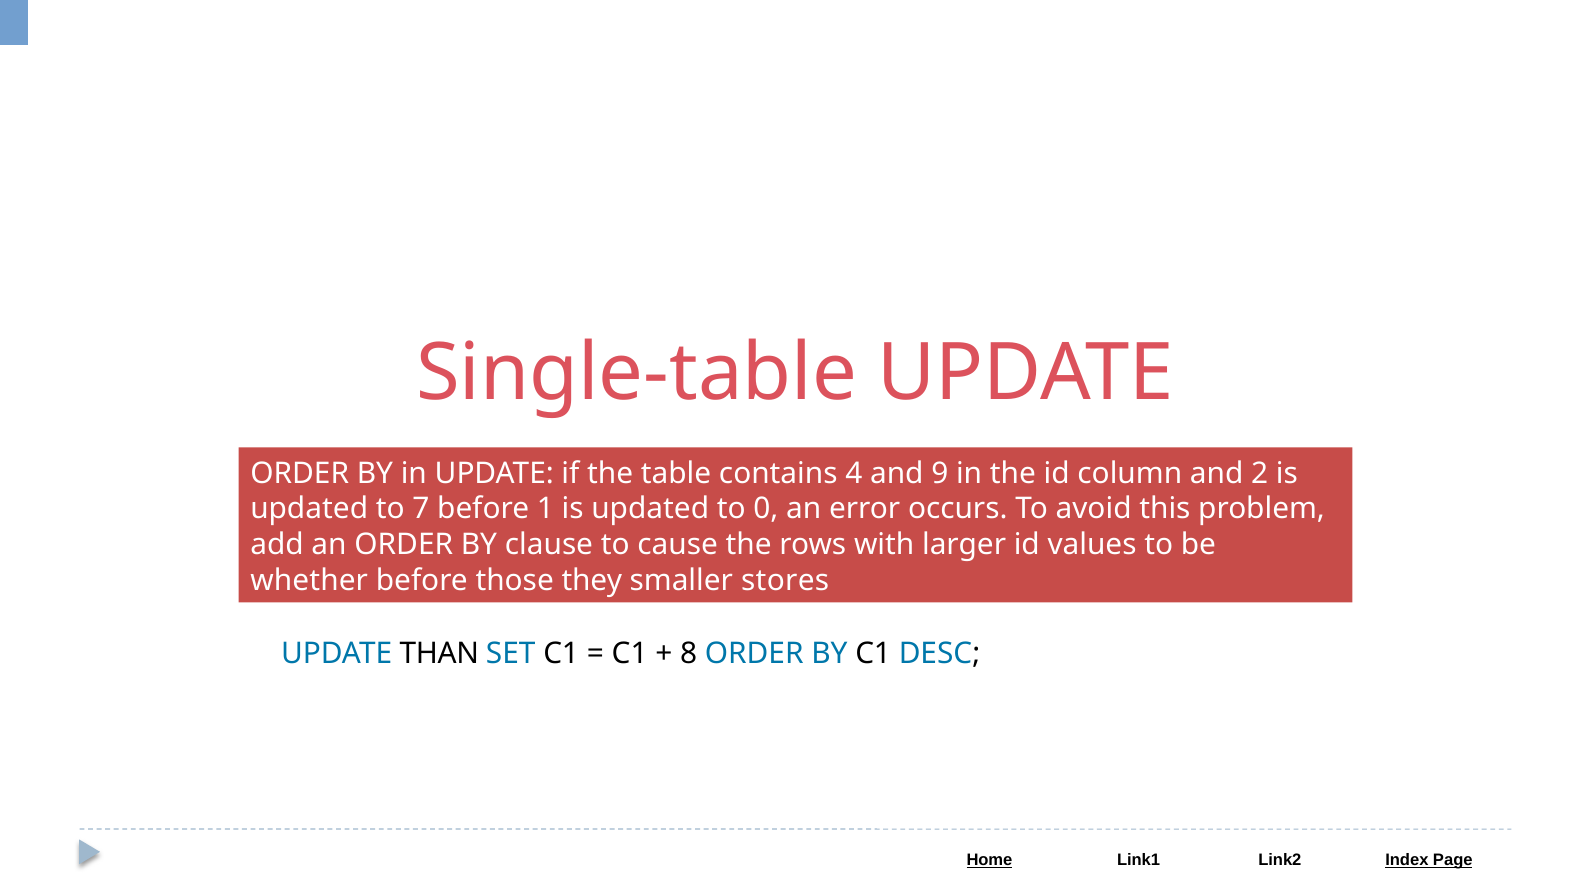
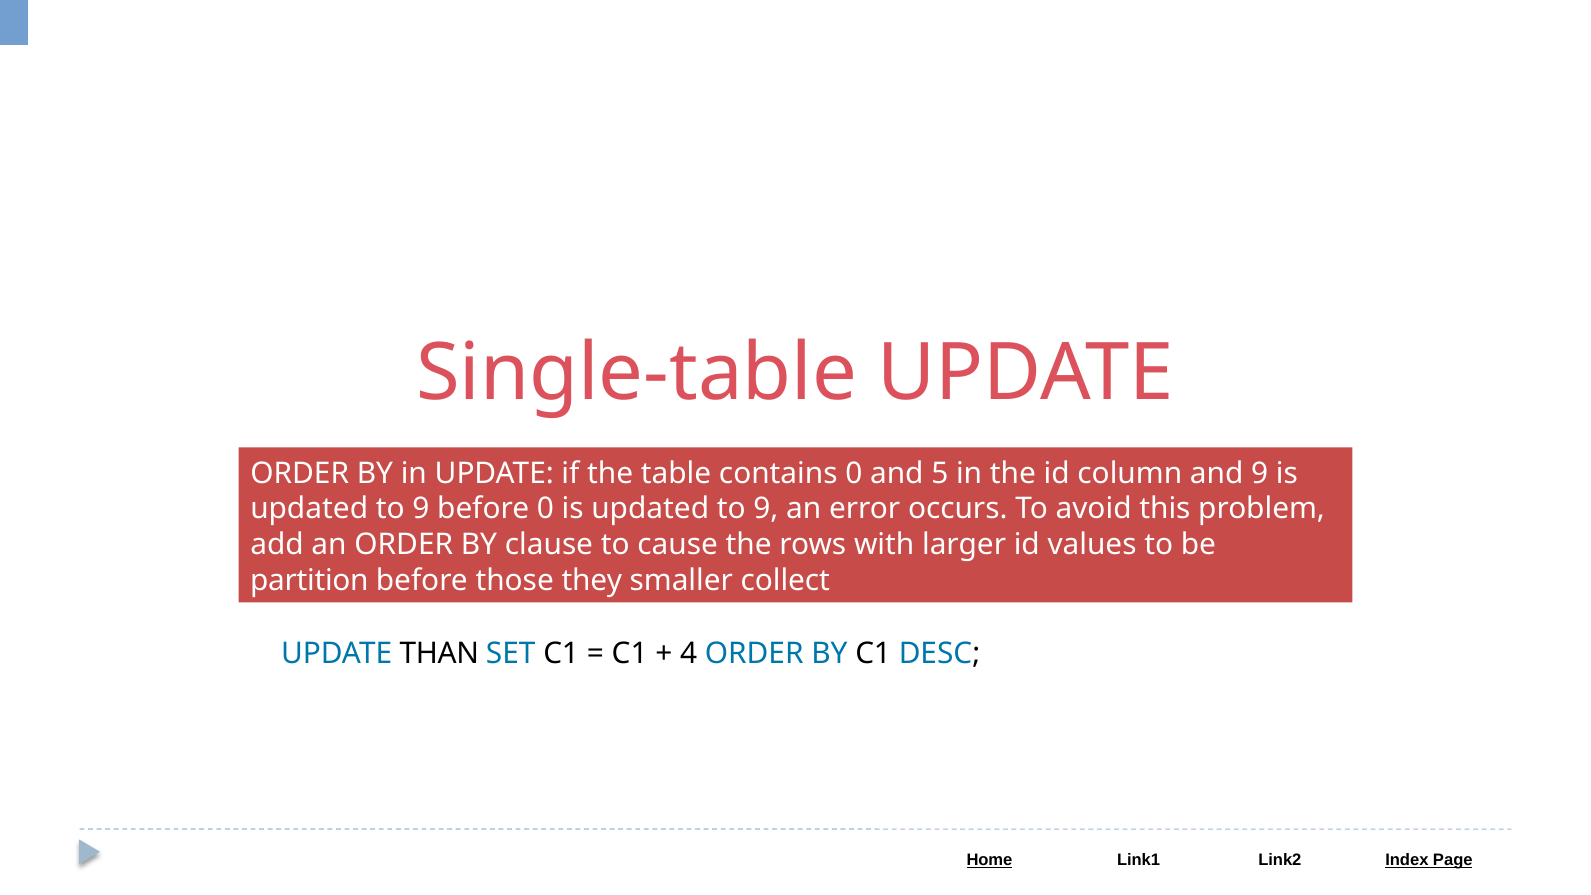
contains 4: 4 -> 0
9: 9 -> 5
and 2: 2 -> 9
7 at (421, 509): 7 -> 9
before 1: 1 -> 0
0 at (766, 509): 0 -> 9
whether: whether -> partition
stores: stores -> collect
8: 8 -> 4
